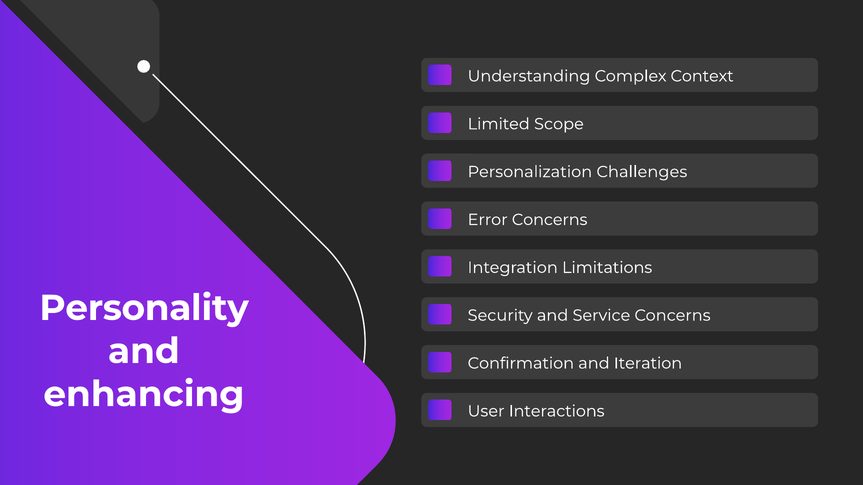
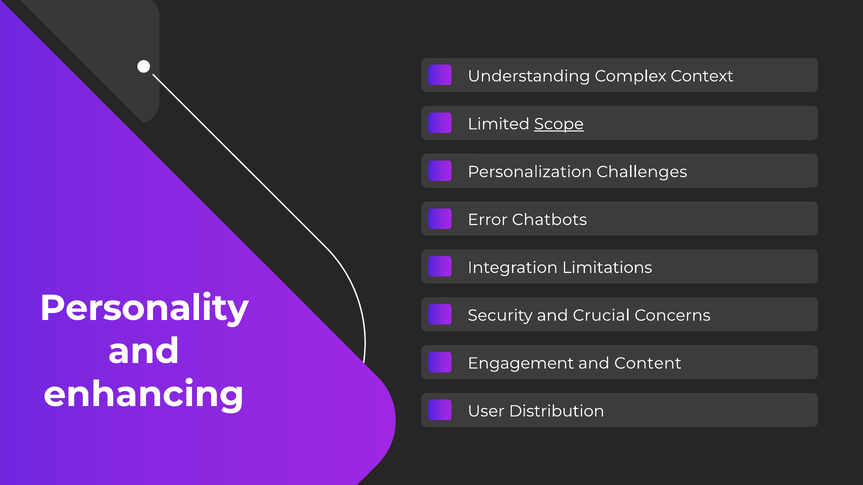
Scope underline: none -> present
Error Concerns: Concerns -> Chatbots
Service: Service -> Crucial
Confirmation: Confirmation -> Engagement
Iteration: Iteration -> Content
Interactions: Interactions -> Distribution
